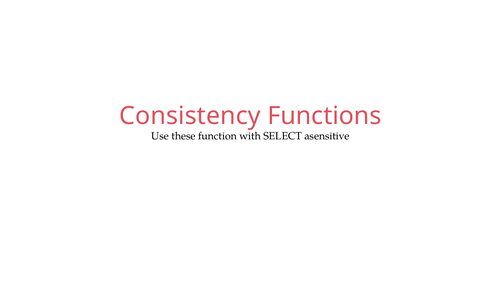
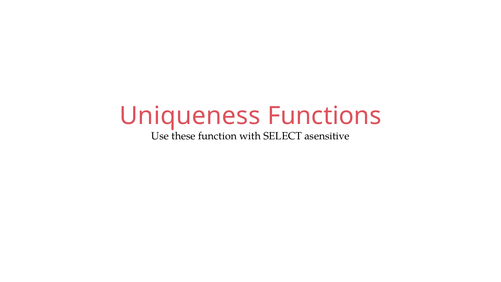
Consistency: Consistency -> Uniqueness
